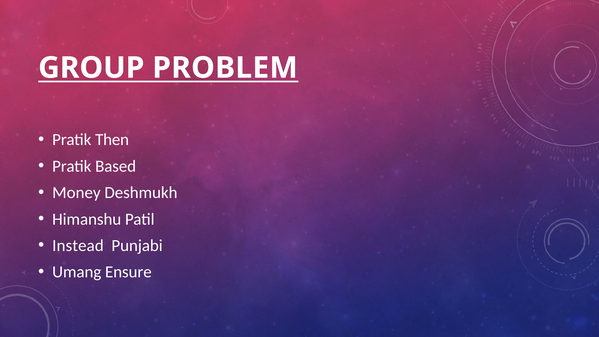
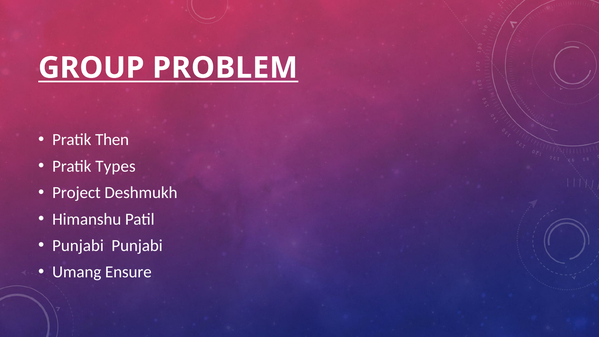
Based: Based -> Types
Money: Money -> Project
Instead at (78, 246): Instead -> Punjabi
